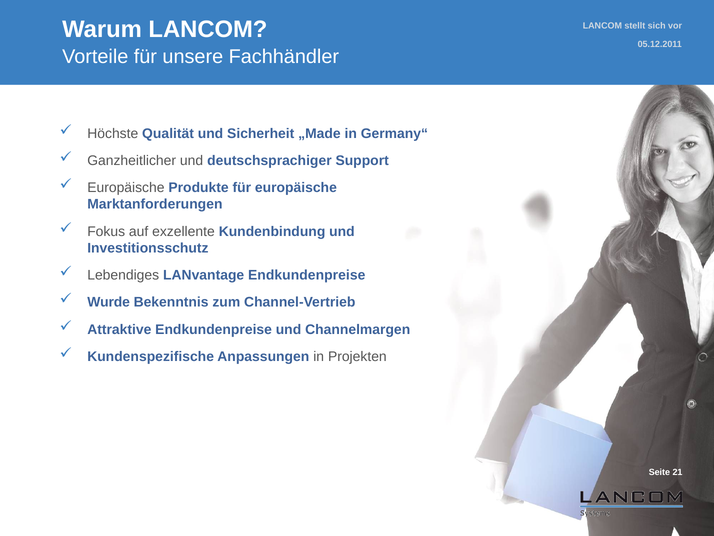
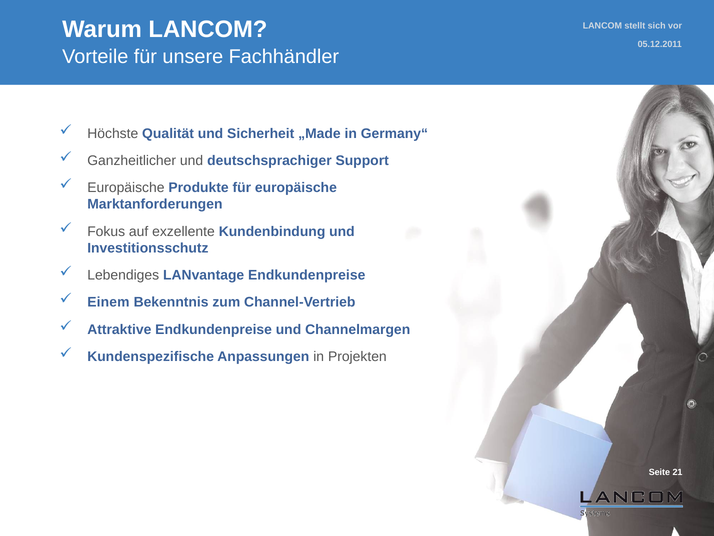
Wurde: Wurde -> Einem
